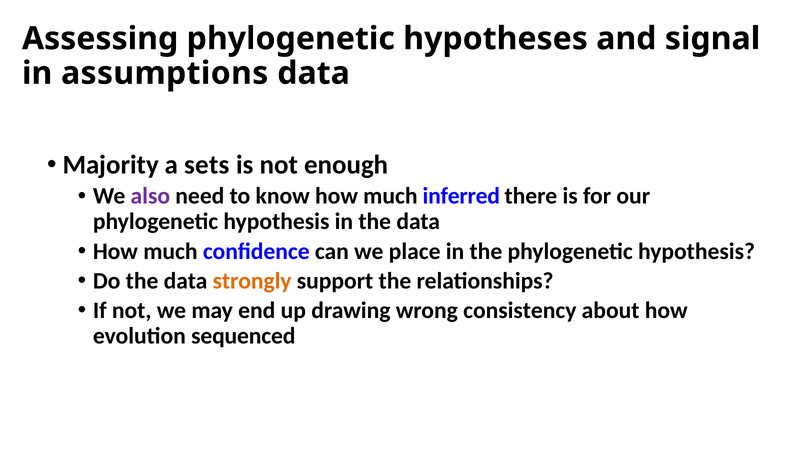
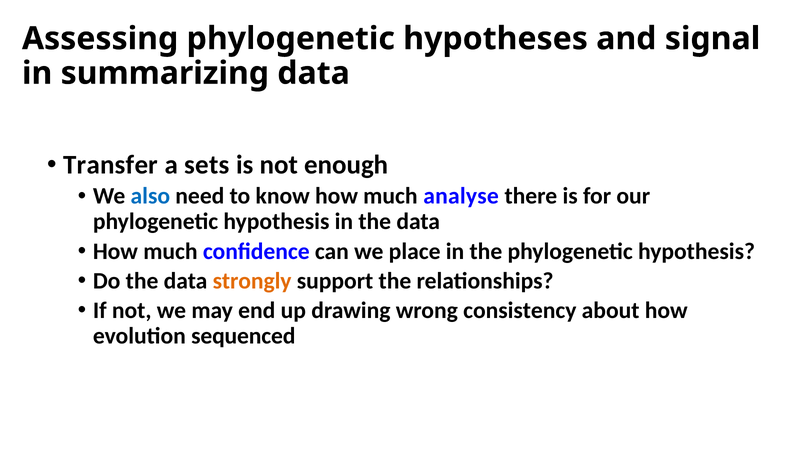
assumptions: assumptions -> summarizing
Majority: Majority -> Transfer
also colour: purple -> blue
inferred: inferred -> analyse
